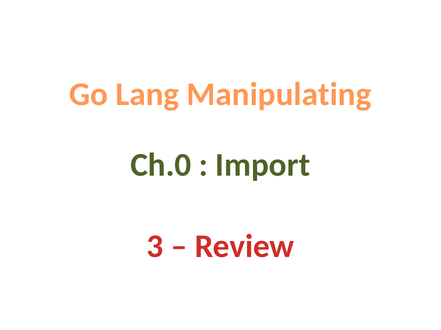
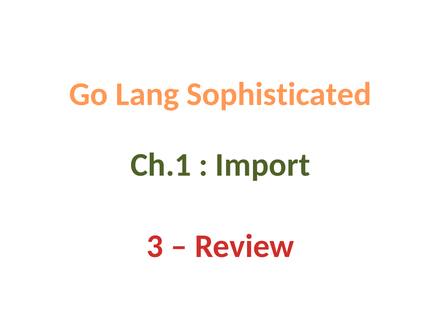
Manipulating: Manipulating -> Sophisticated
Ch.0: Ch.0 -> Ch.1
